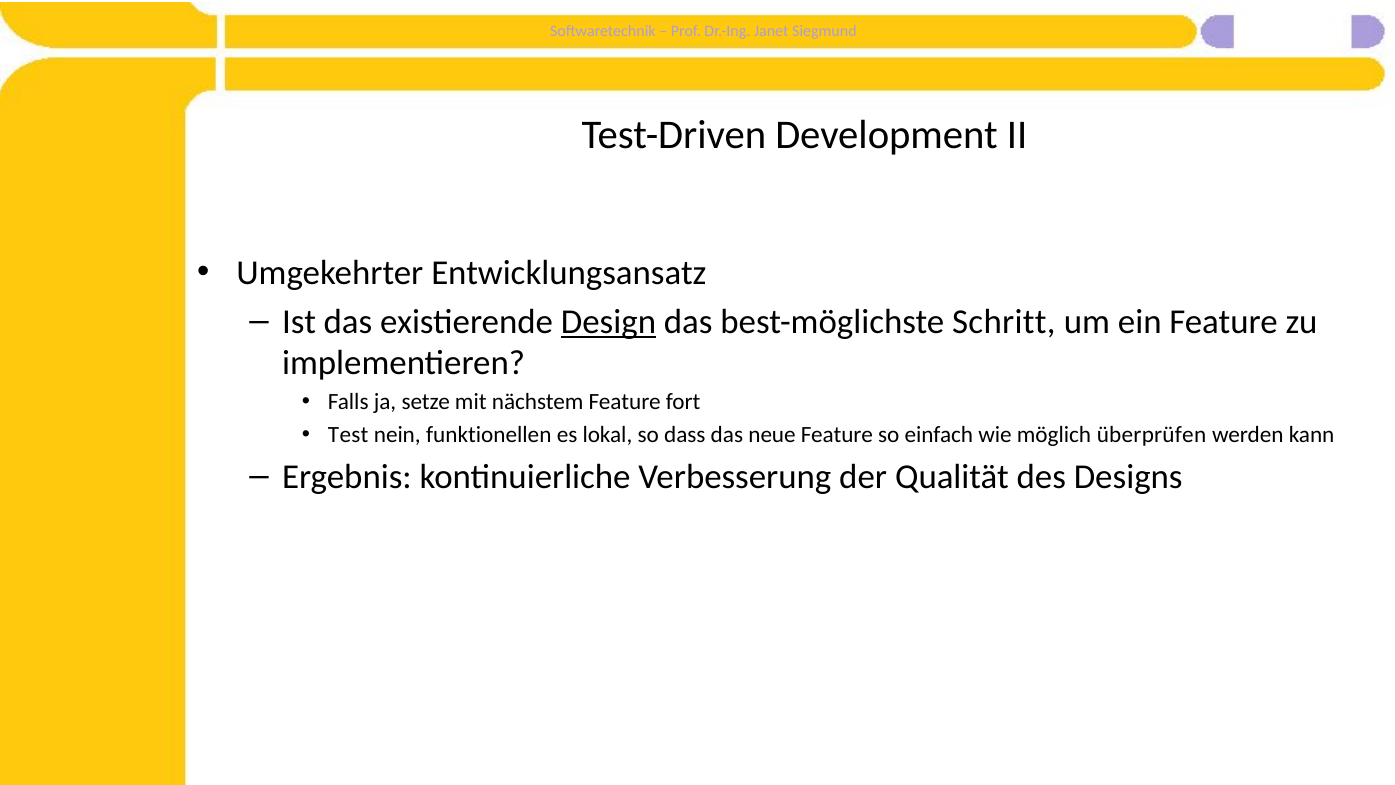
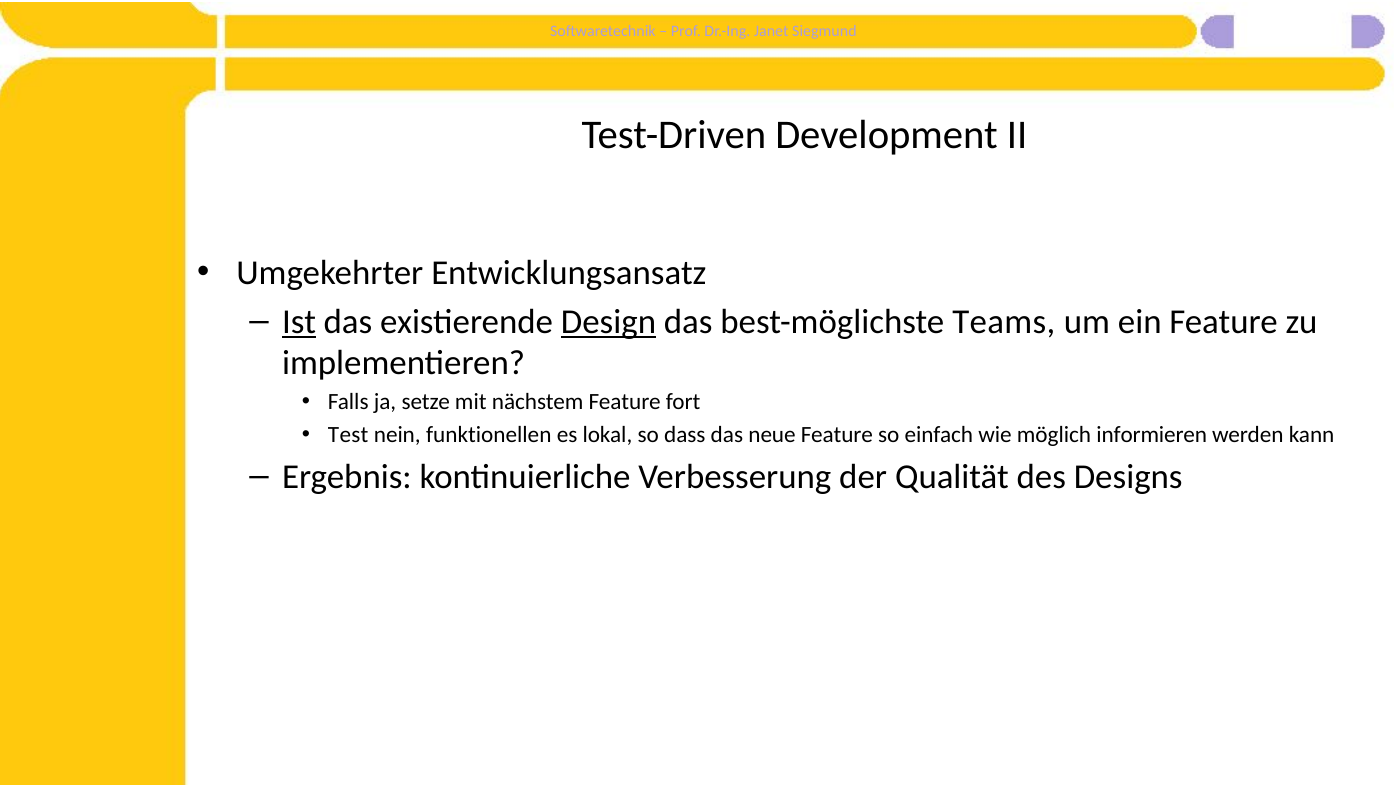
Ist underline: none -> present
Schritt: Schritt -> Teams
überprüfen: überprüfen -> informieren
